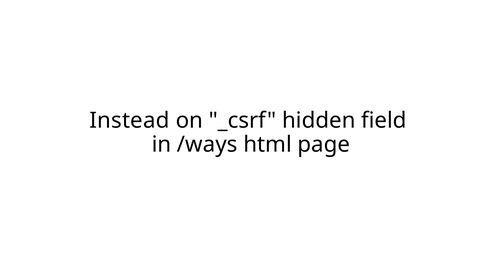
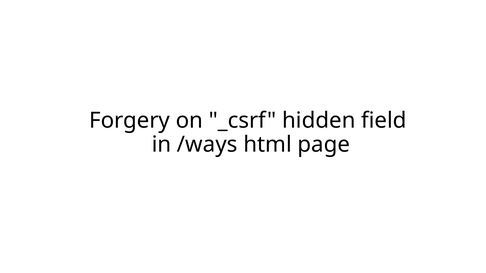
Instead: Instead -> Forgery
